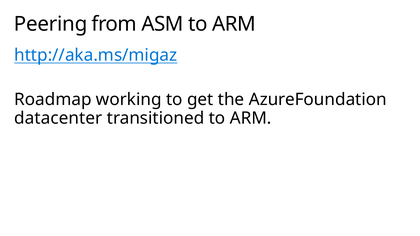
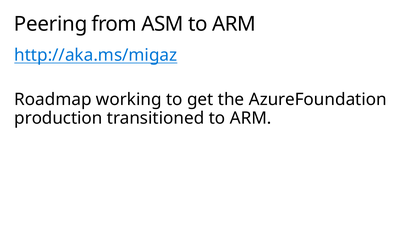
datacenter: datacenter -> production
